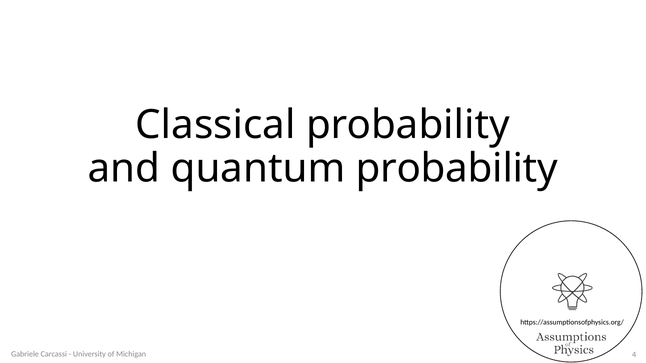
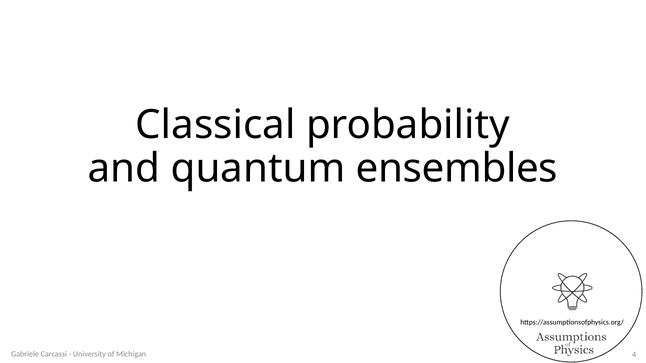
quantum probability: probability -> ensembles
